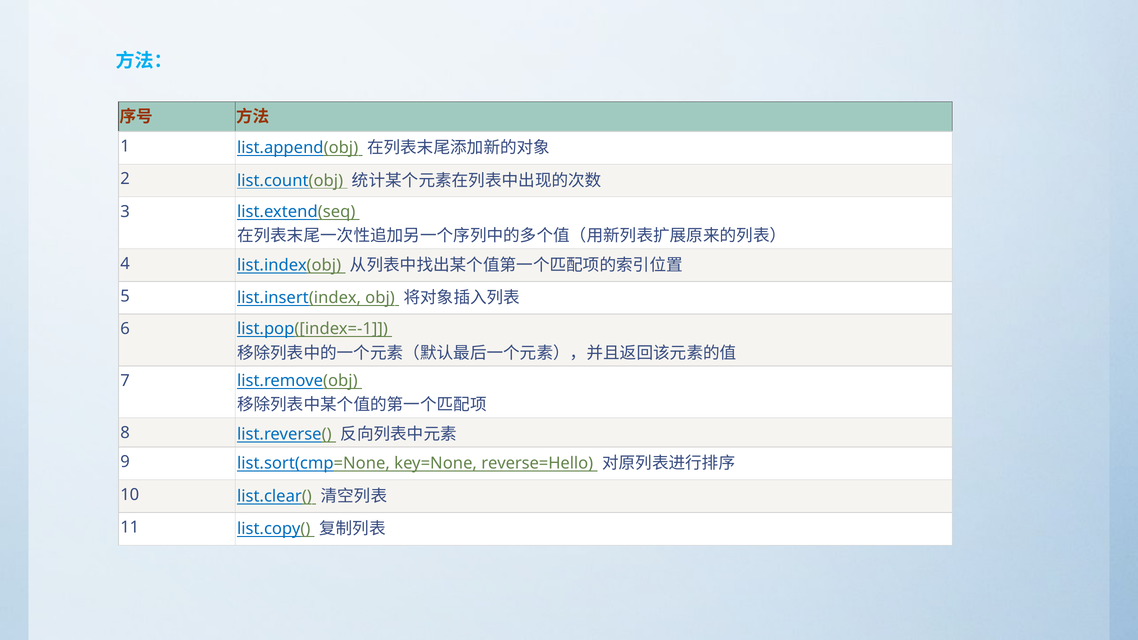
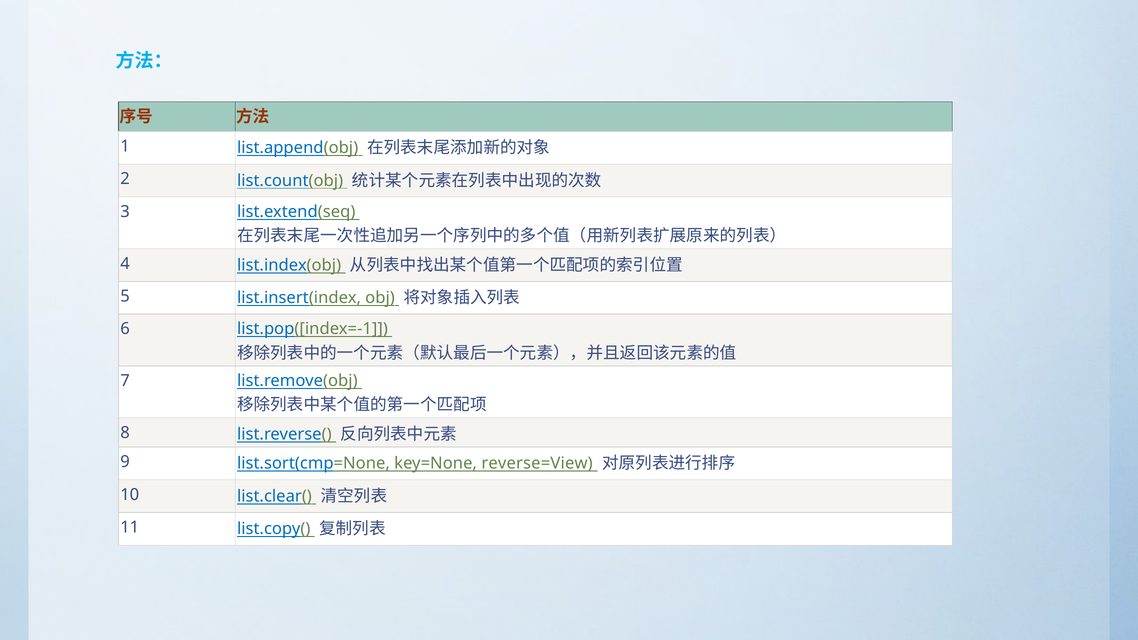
reverse=Hello: reverse=Hello -> reverse=View
